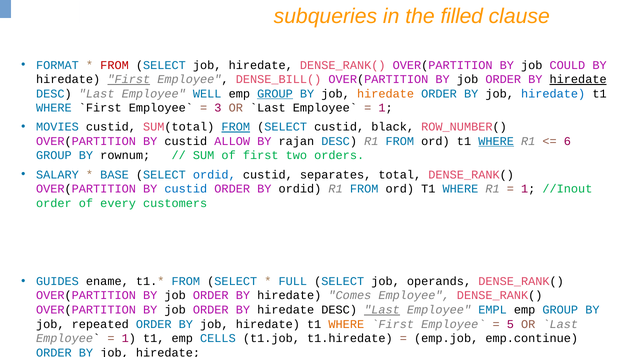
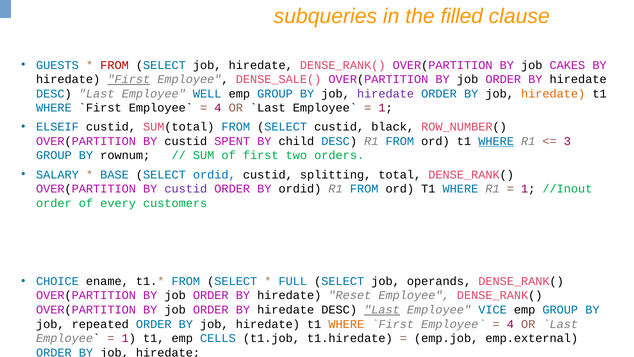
FORMAT: FORMAT -> GUESTS
COULD: COULD -> CAKES
DENSE_BILL(: DENSE_BILL( -> DENSE_SALE(
hiredate at (578, 79) underline: present -> none
GROUP at (275, 94) underline: present -> none
hiredate at (386, 94) colour: orange -> purple
hiredate at (553, 94) colour: blue -> orange
3 at (218, 108): 3 -> 4
MOVIES: MOVIES -> ELSEIF
FROM at (236, 127) underline: present -> none
ALLOW: ALLOW -> SPENT
rajan: rajan -> child
6: 6 -> 3
separates: separates -> splitting
custid at (186, 189) colour: blue -> purple
GUIDES: GUIDES -> CHOICE
Comes: Comes -> Reset
EMPL: EMPL -> VICE
5 at (510, 324): 5 -> 4
emp.continue: emp.continue -> emp.external
